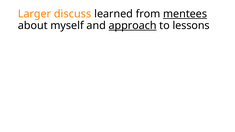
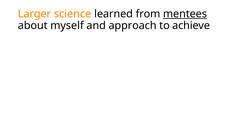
discuss: discuss -> science
approach underline: present -> none
lessons: lessons -> achieve
